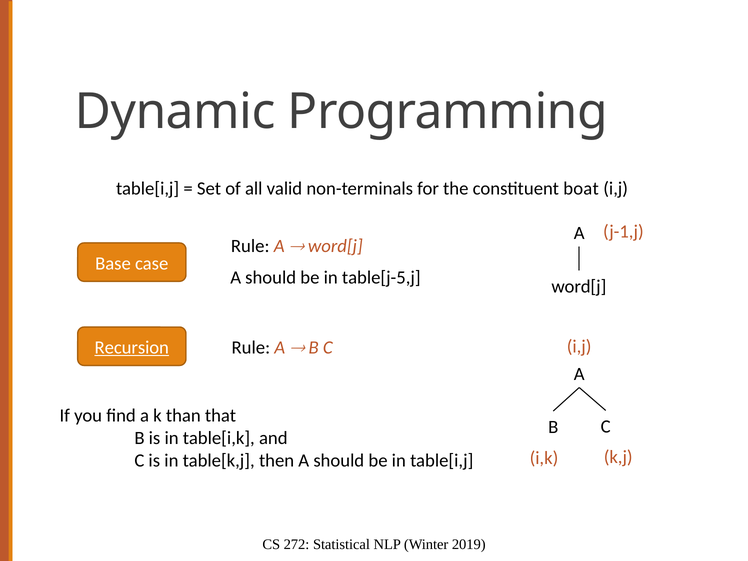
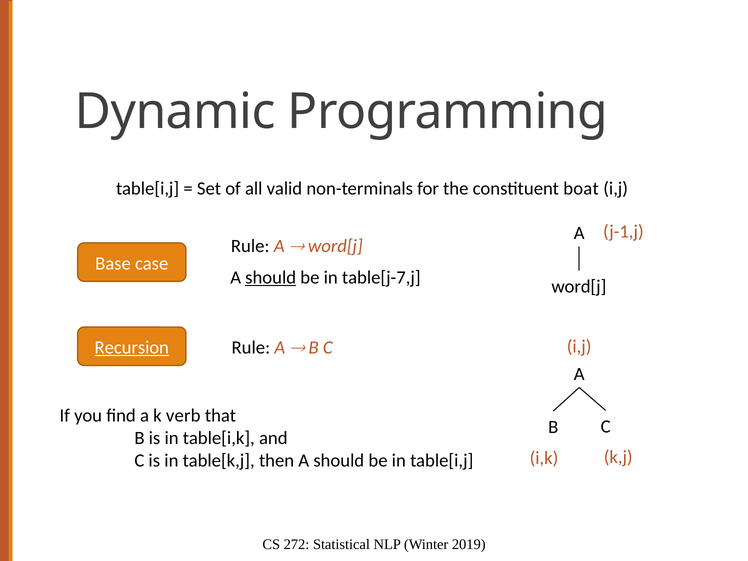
should at (271, 277) underline: none -> present
table[j-5,j: table[j-5,j -> table[j-7,j
than: than -> verb
